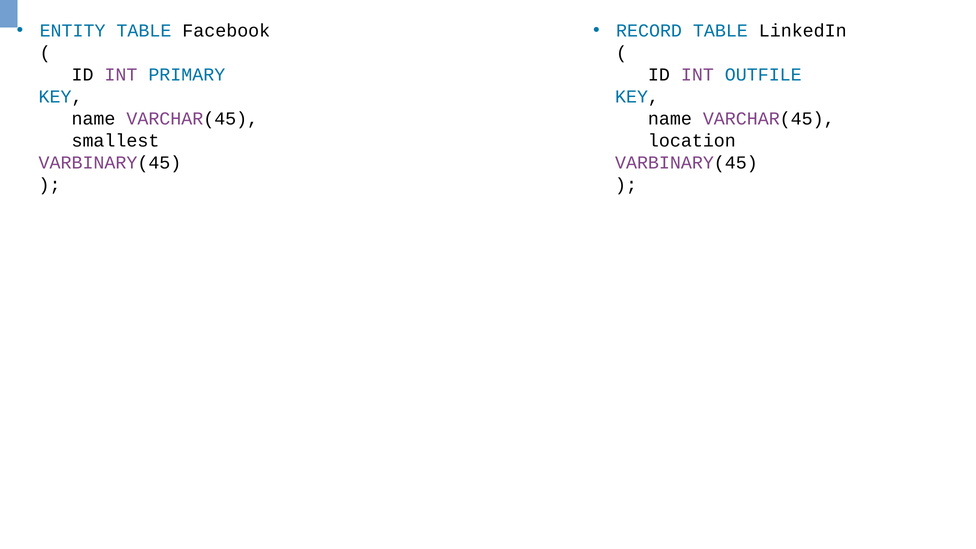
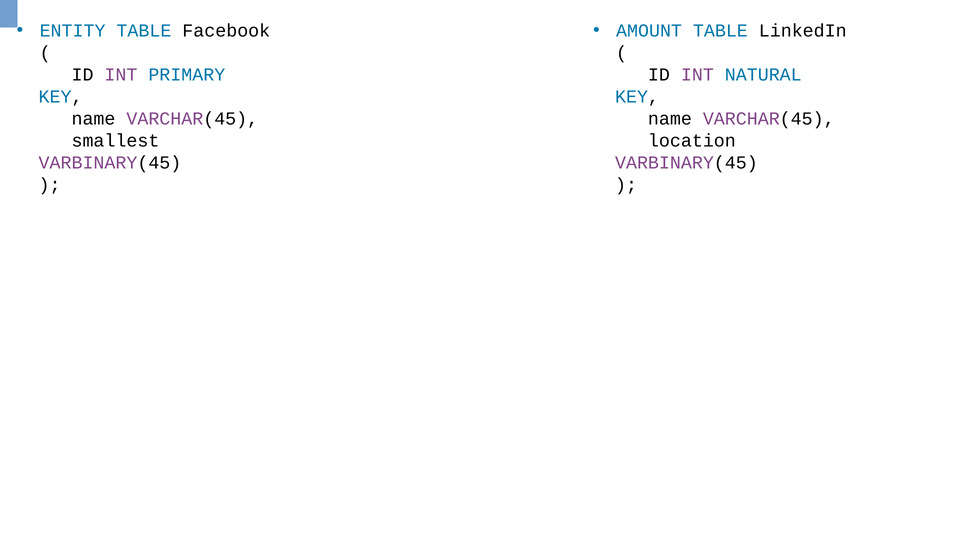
RECORD: RECORD -> AMOUNT
OUTFILE: OUTFILE -> NATURAL
